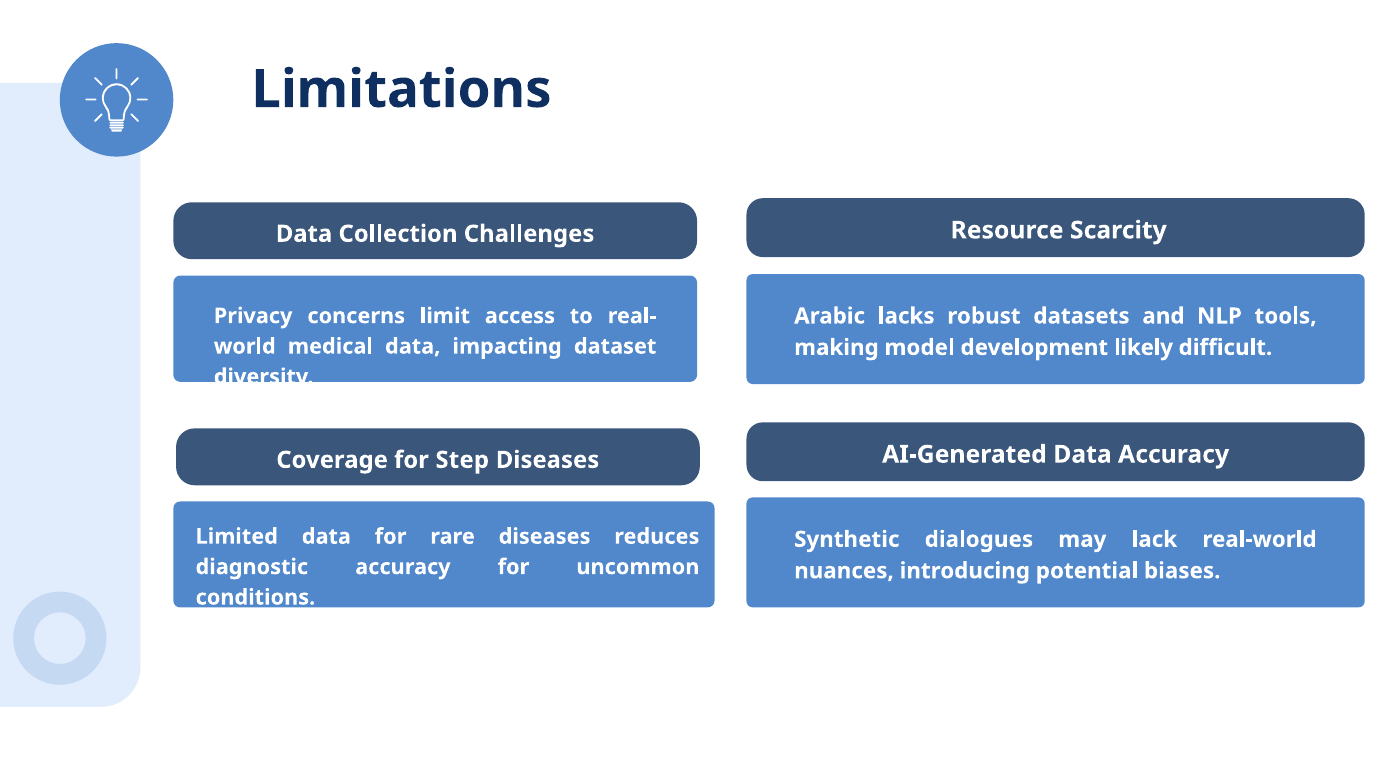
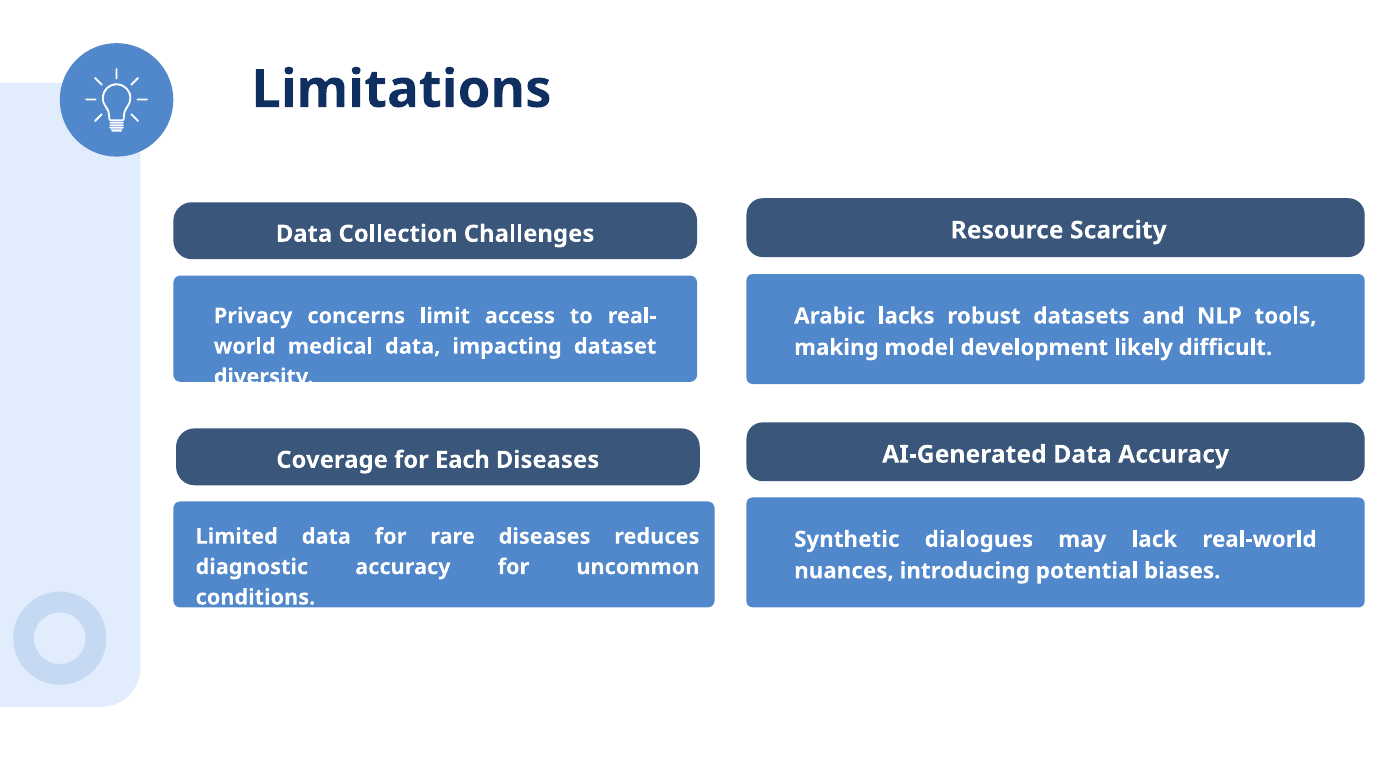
Step: Step -> Each
